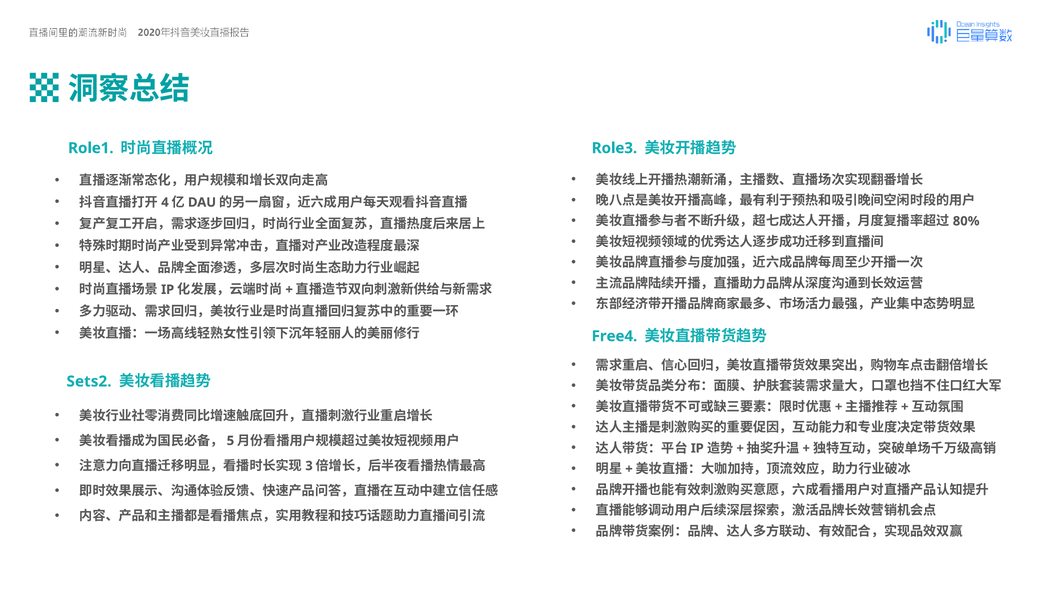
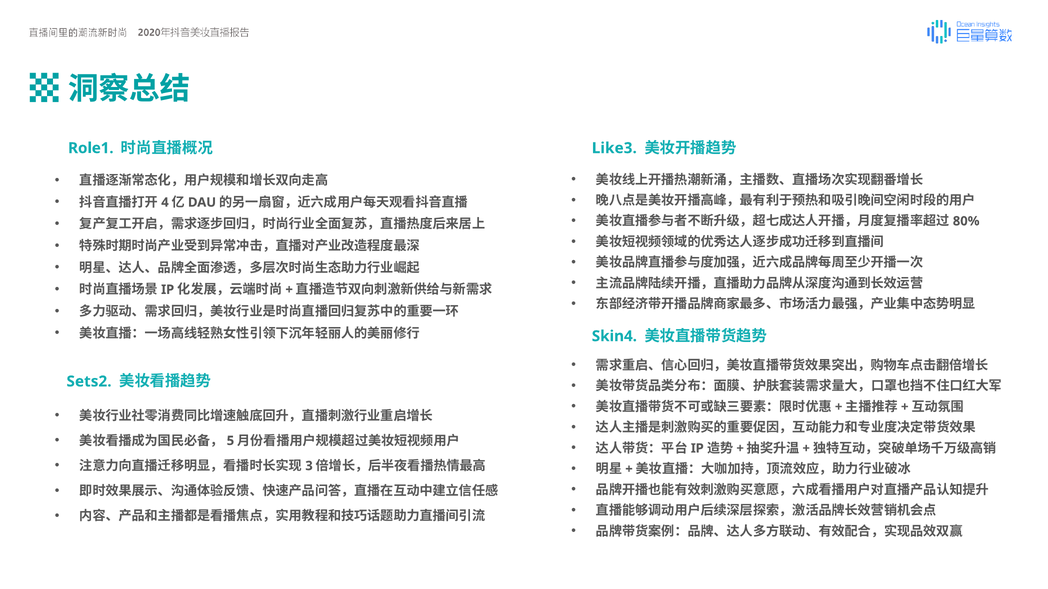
Role3: Role3 -> Like3
Free4: Free4 -> Skin4
